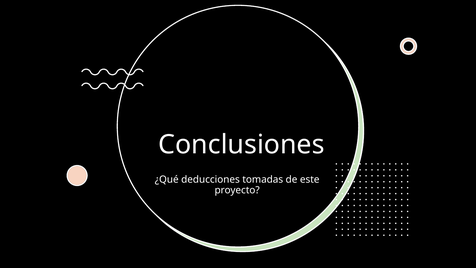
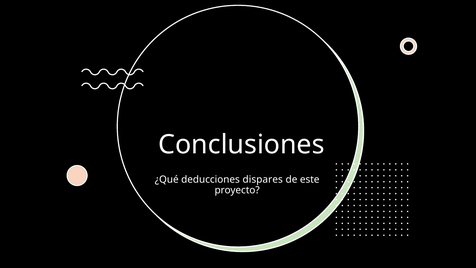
tomadas: tomadas -> dispares
